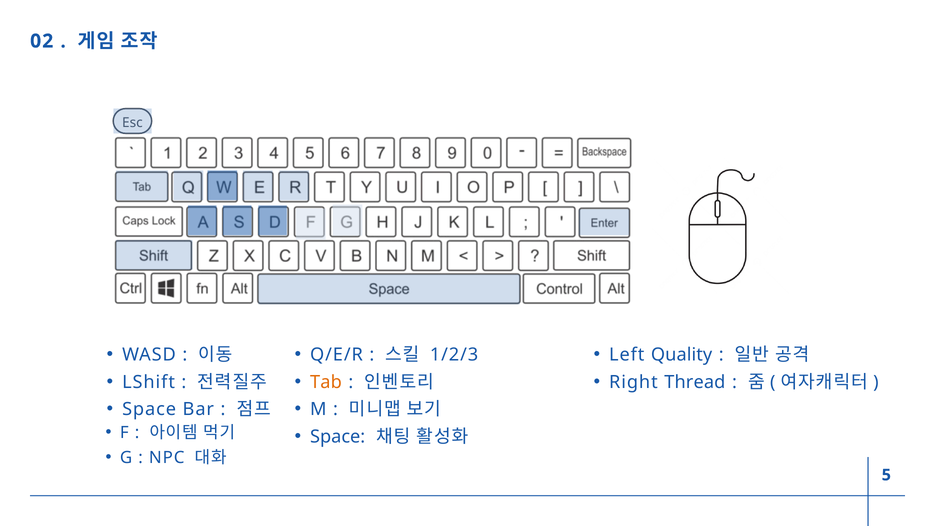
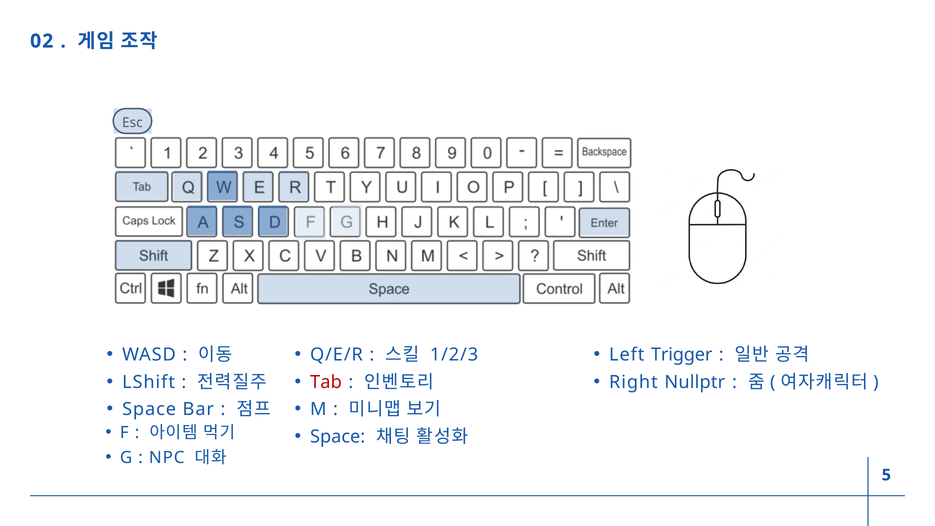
Quality: Quality -> Trigger
Tab colour: orange -> red
Thread: Thread -> Nullptr
